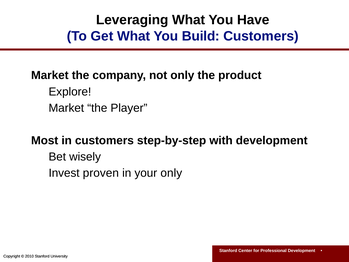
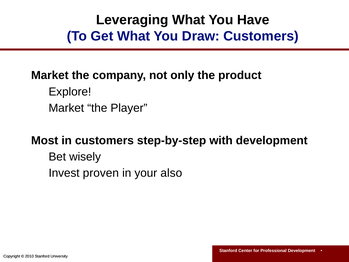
Build: Build -> Draw
your only: only -> also
